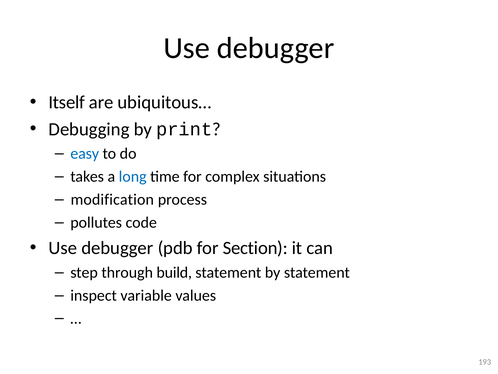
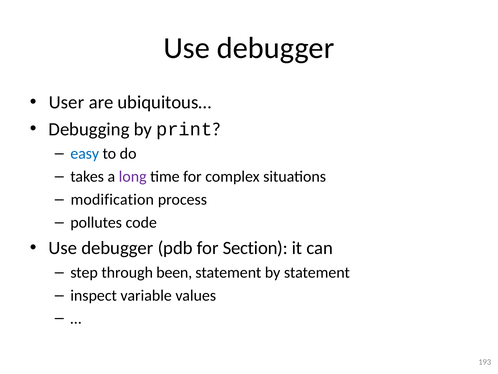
Itself: Itself -> User
long colour: blue -> purple
build: build -> been
